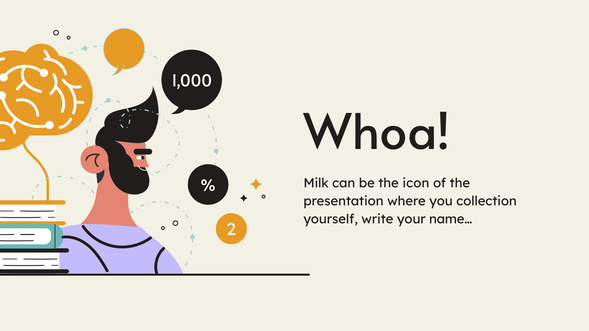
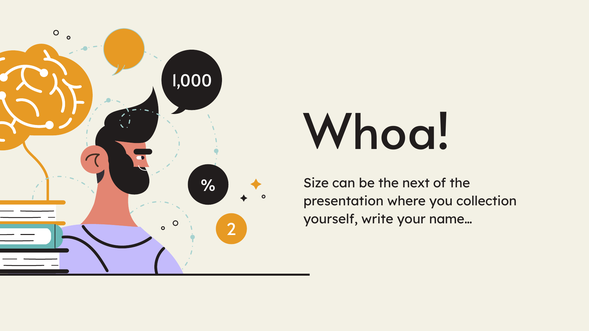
Milk: Milk -> Size
icon: icon -> next
